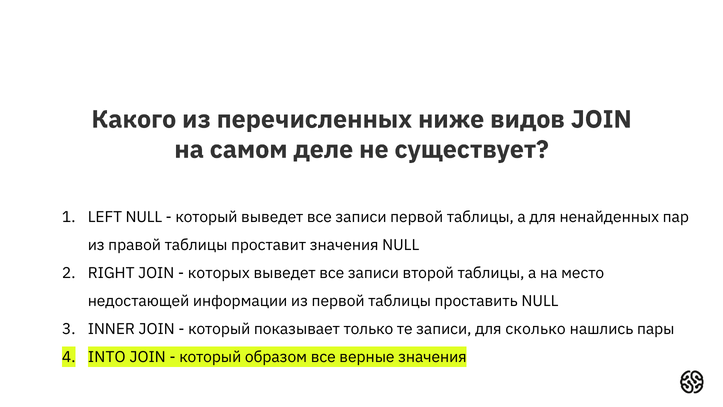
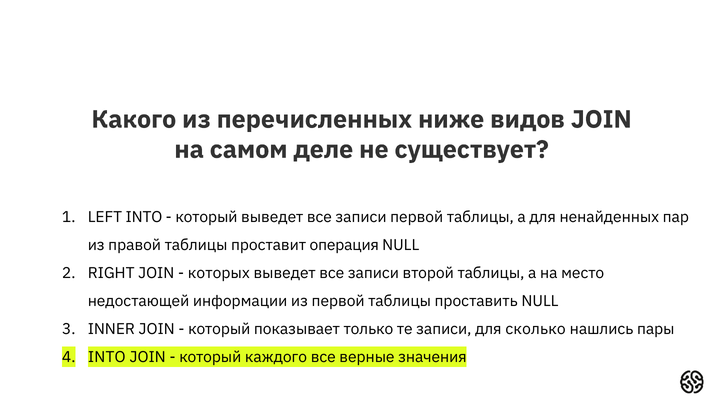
LEFT NULL: NULL -> INTO
проставит значения: значения -> операция
образом: образом -> каждого
